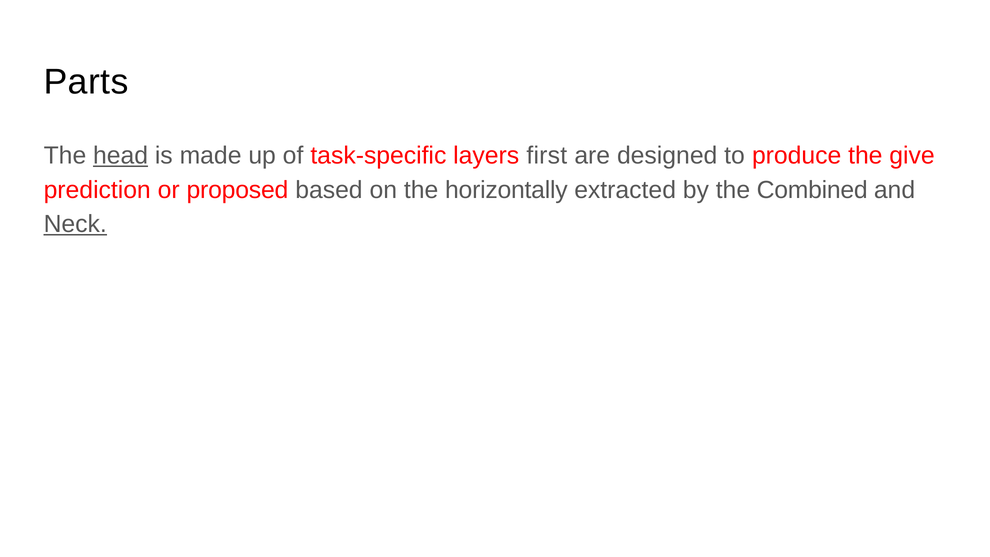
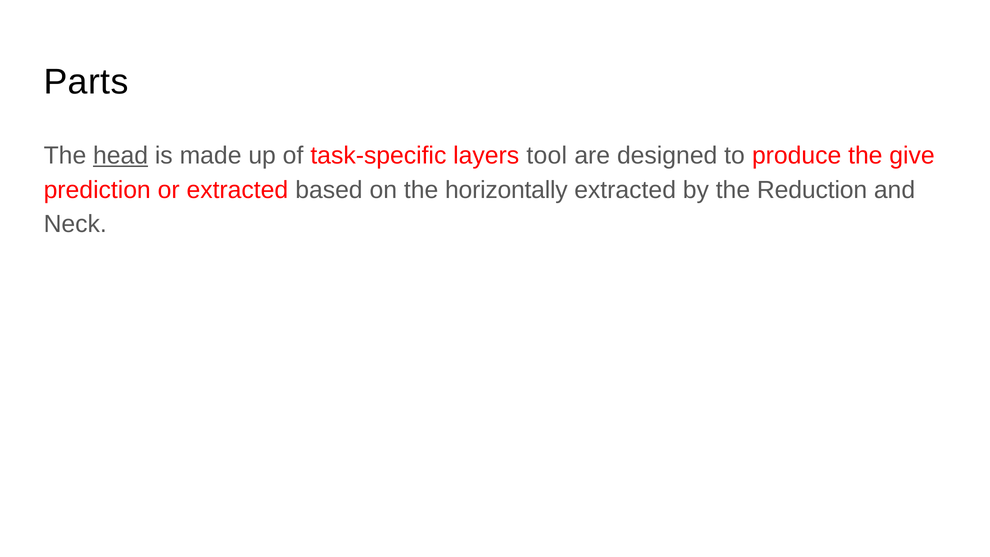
first: first -> tool
or proposed: proposed -> extracted
Combined: Combined -> Reduction
Neck underline: present -> none
